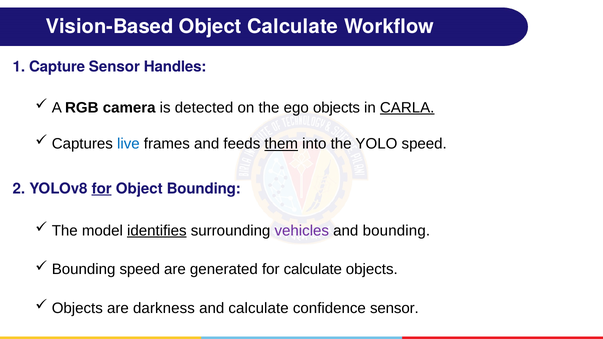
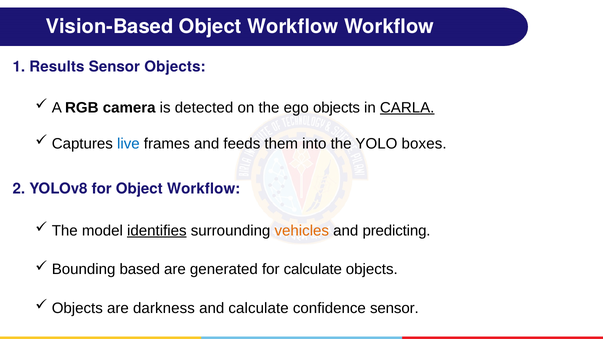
Vision-Based Object Calculate: Calculate -> Workflow
Capture: Capture -> Results
Sensor Handles: Handles -> Objects
them underline: present -> none
YOLO speed: speed -> boxes
for at (102, 189) underline: present -> none
Bounding at (204, 189): Bounding -> Workflow
vehicles colour: purple -> orange
and bounding: bounding -> predicting
Bounding speed: speed -> based
